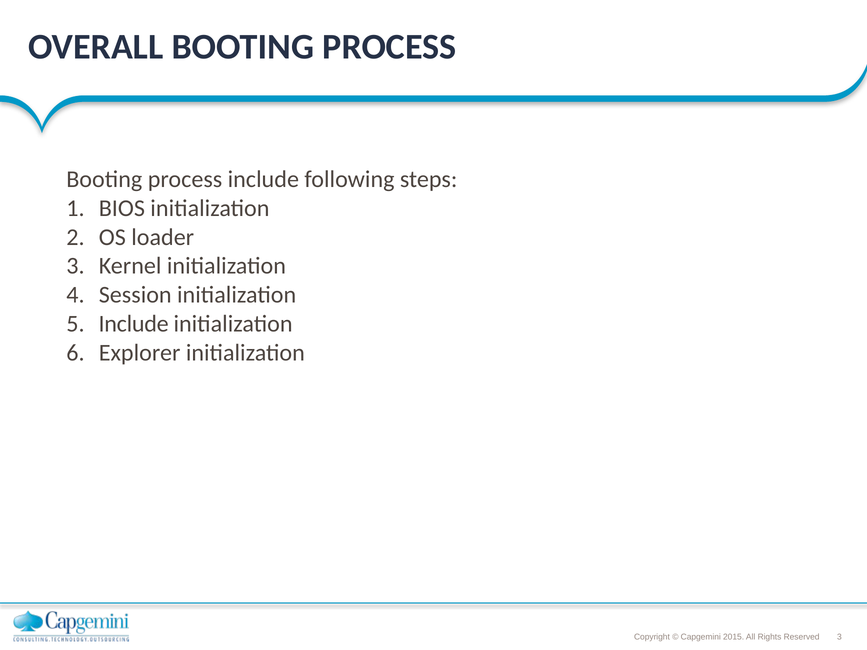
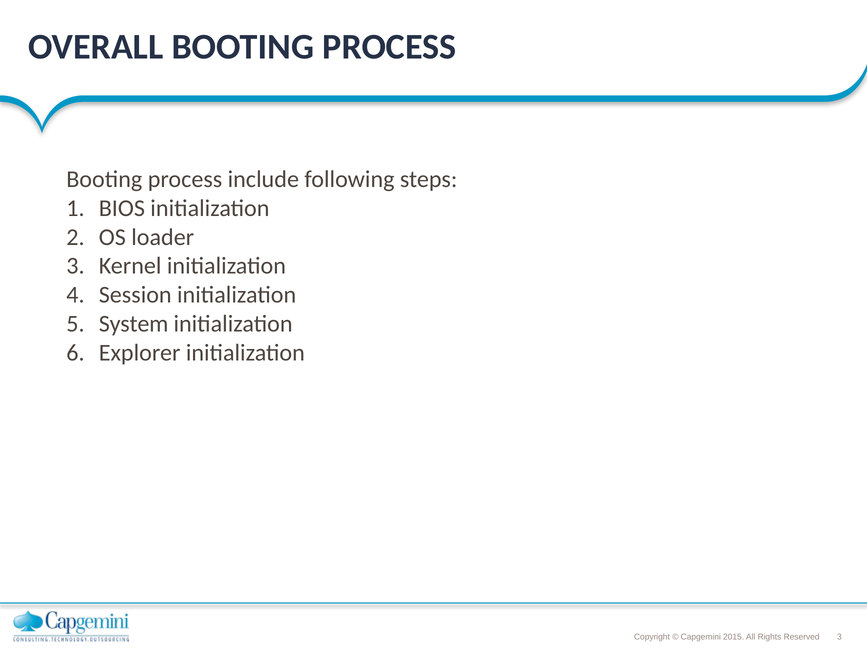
Include at (134, 324): Include -> System
